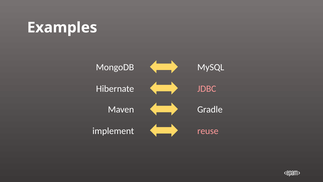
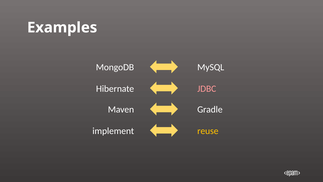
reuse colour: pink -> yellow
